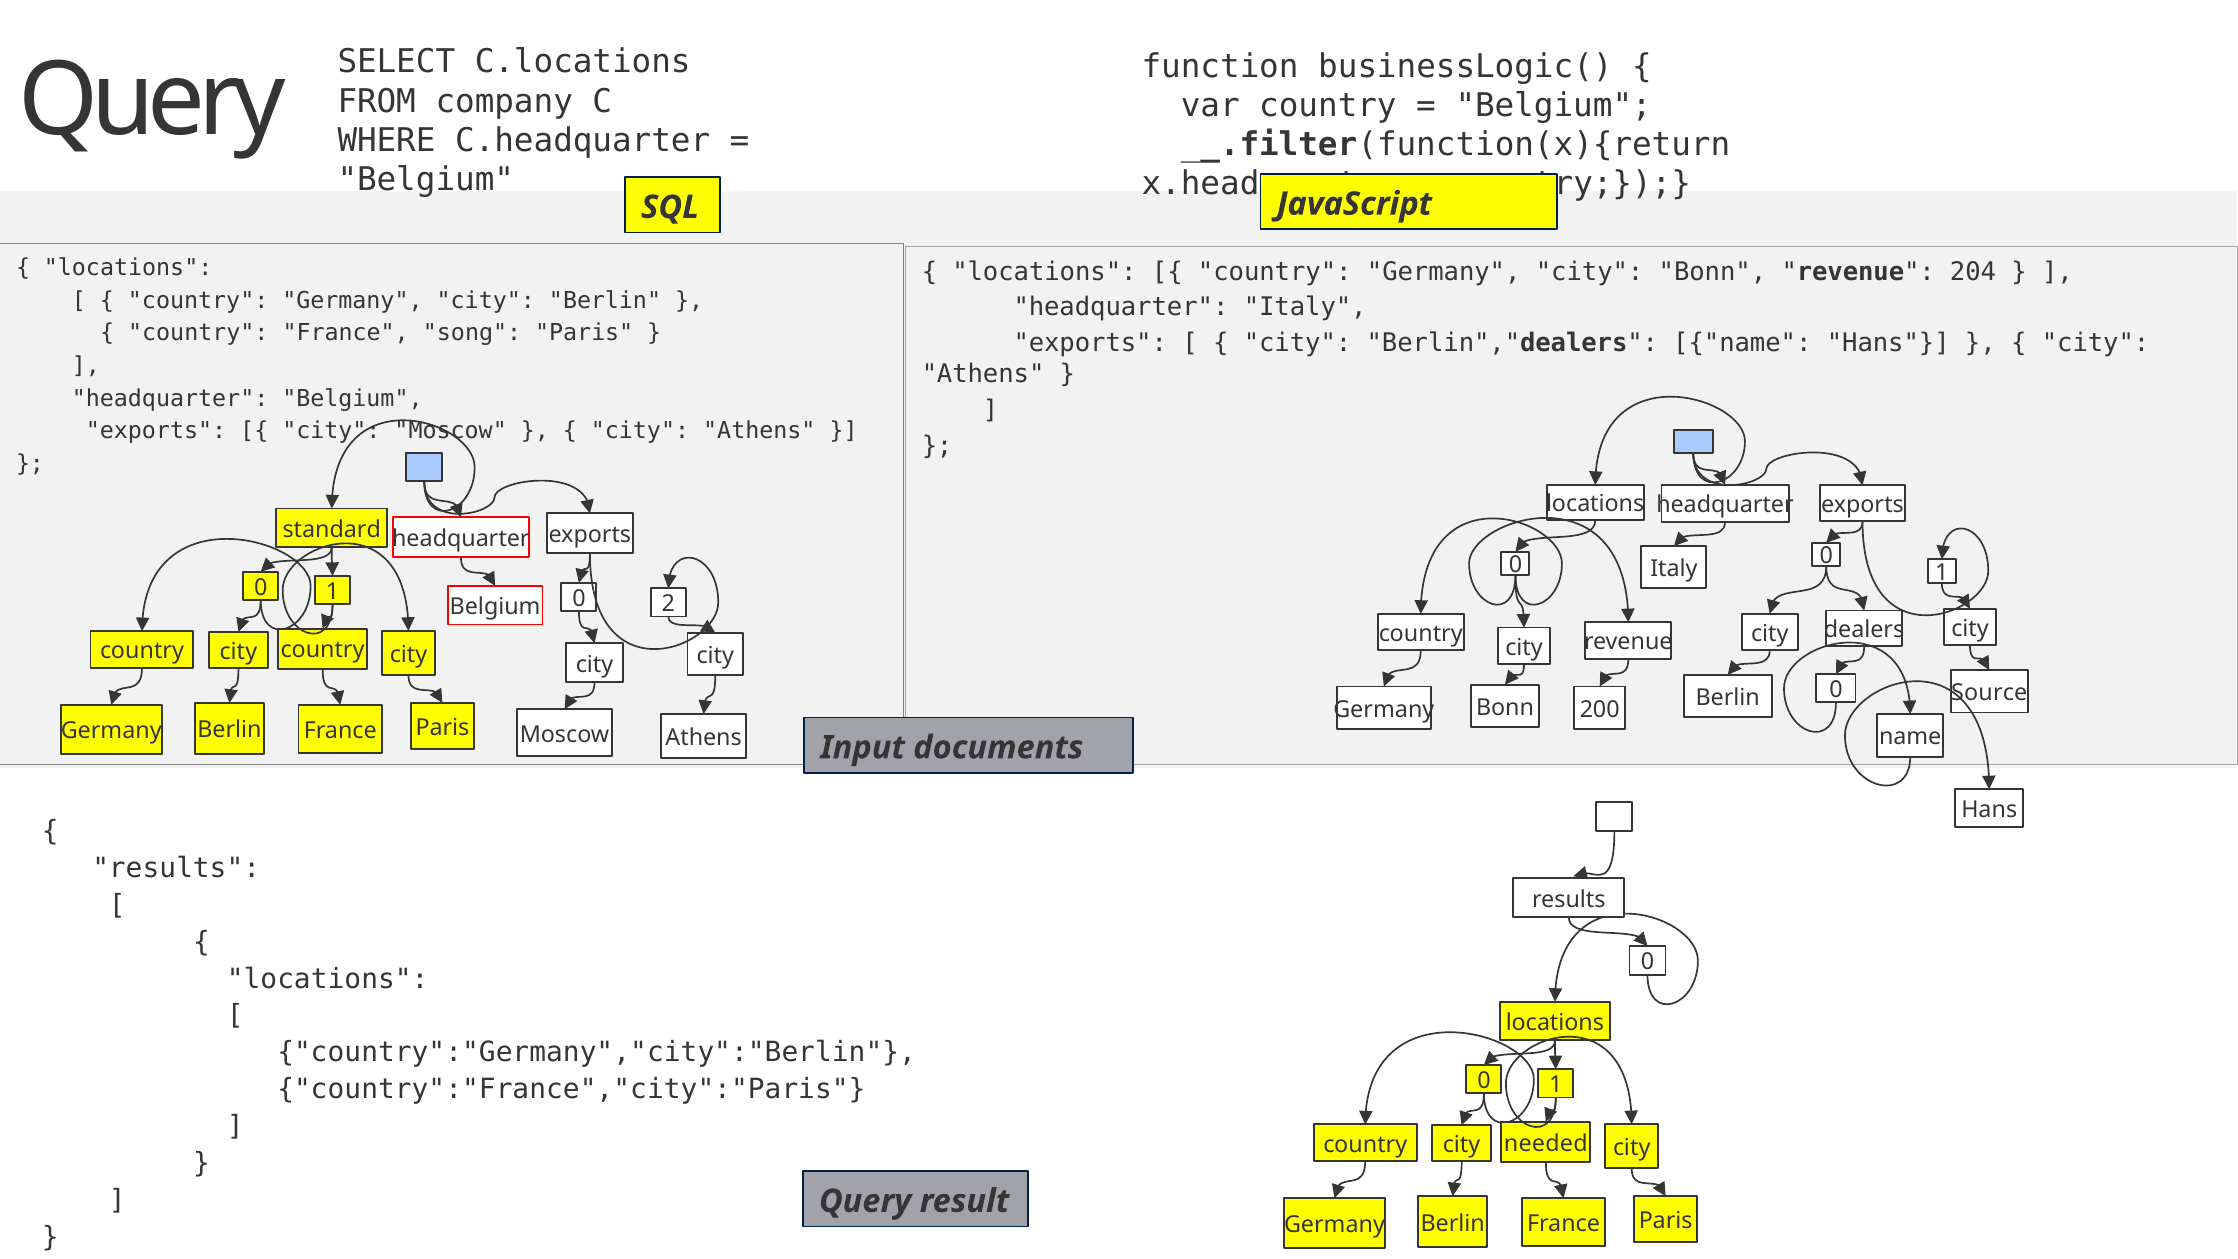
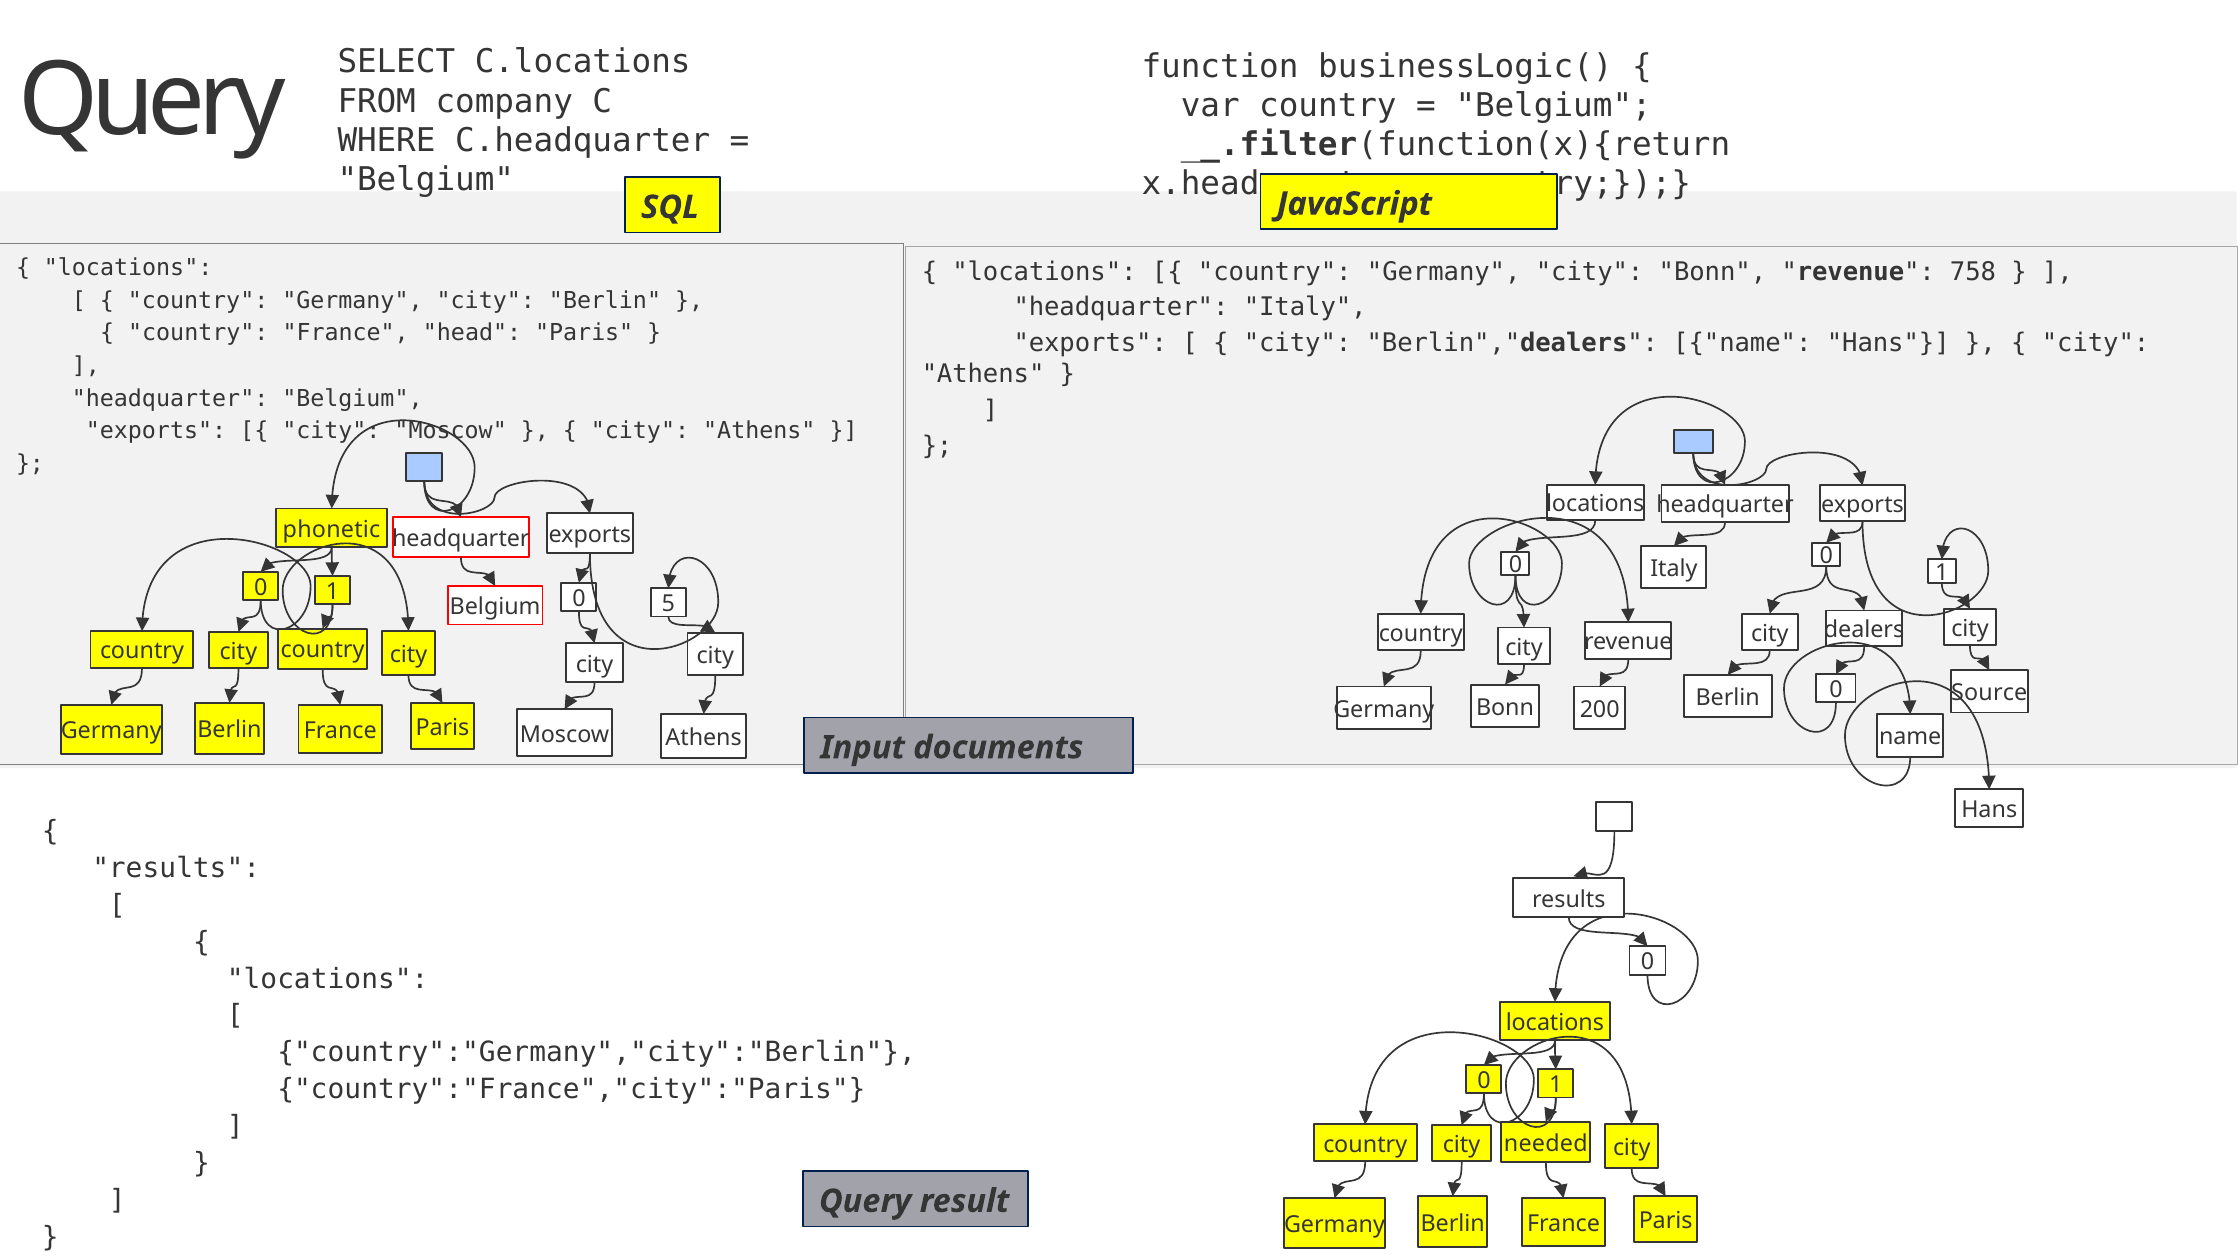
204: 204 -> 758
song: song -> head
standard: standard -> phonetic
2: 2 -> 5
